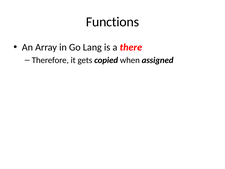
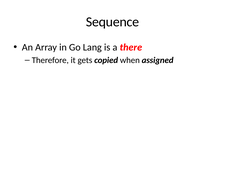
Functions: Functions -> Sequence
